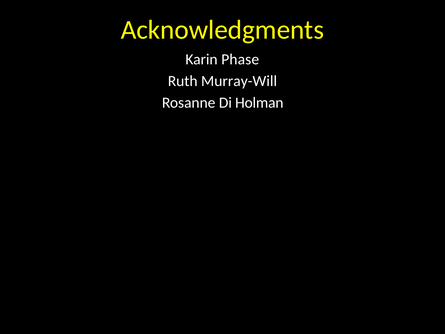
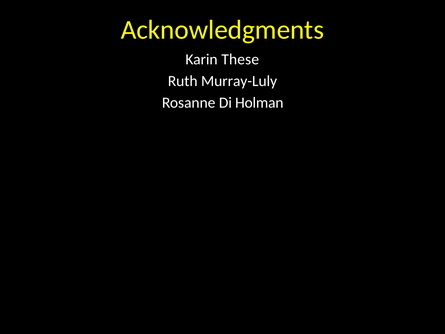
Phase: Phase -> These
Murray-Will: Murray-Will -> Murray-Luly
